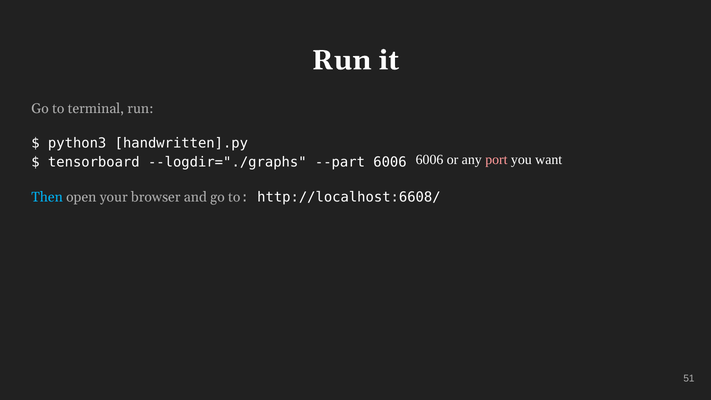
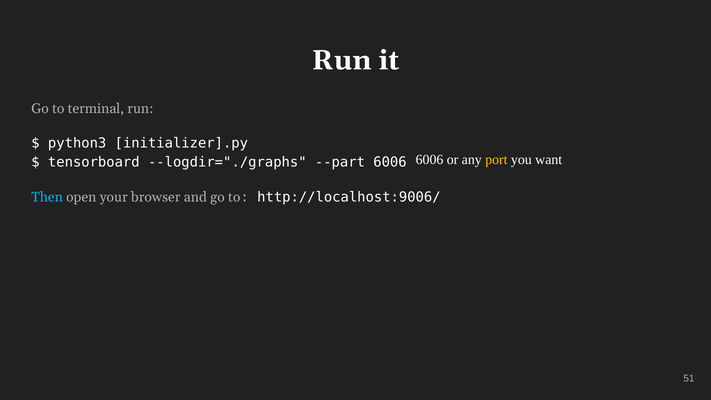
handwritten].py: handwritten].py -> initializer].py
port colour: pink -> yellow
http://localhost:6608/: http://localhost:6608/ -> http://localhost:9006/
